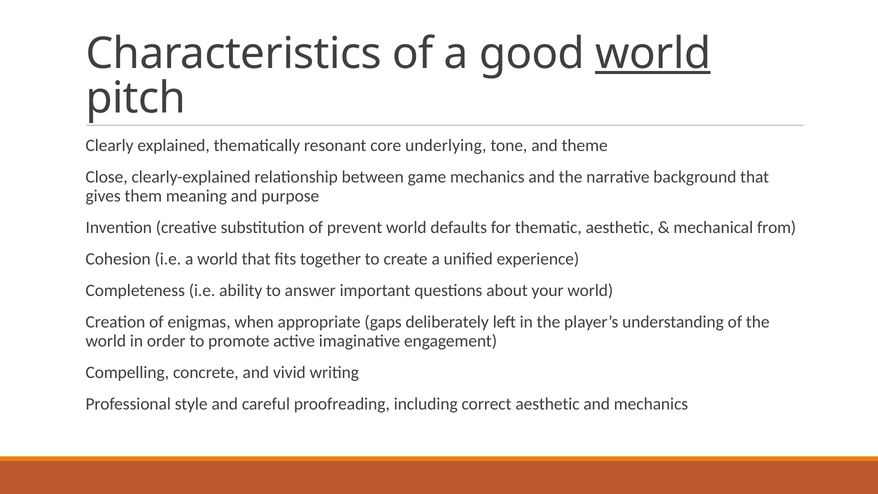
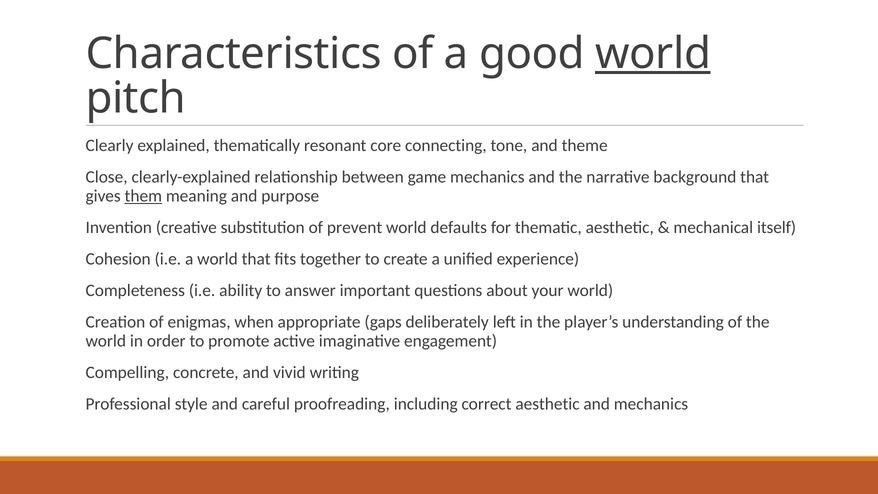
underlying: underlying -> connecting
them underline: none -> present
from: from -> itself
